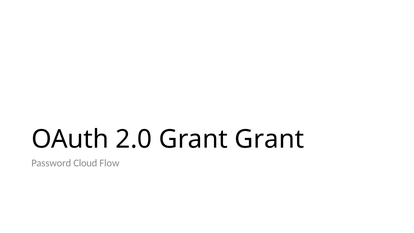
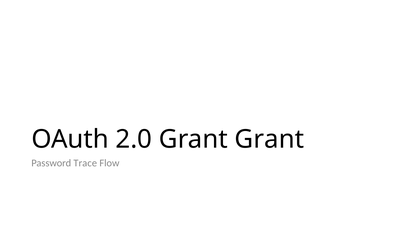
Cloud: Cloud -> Trace
